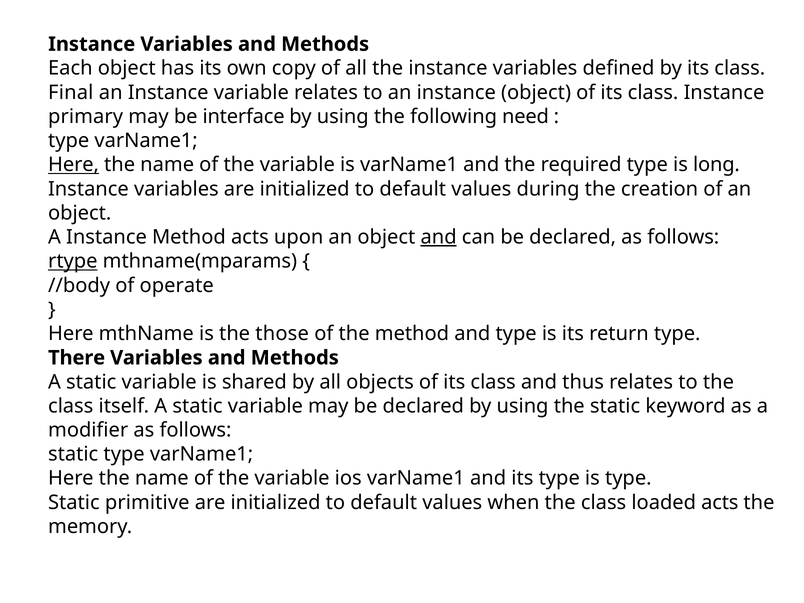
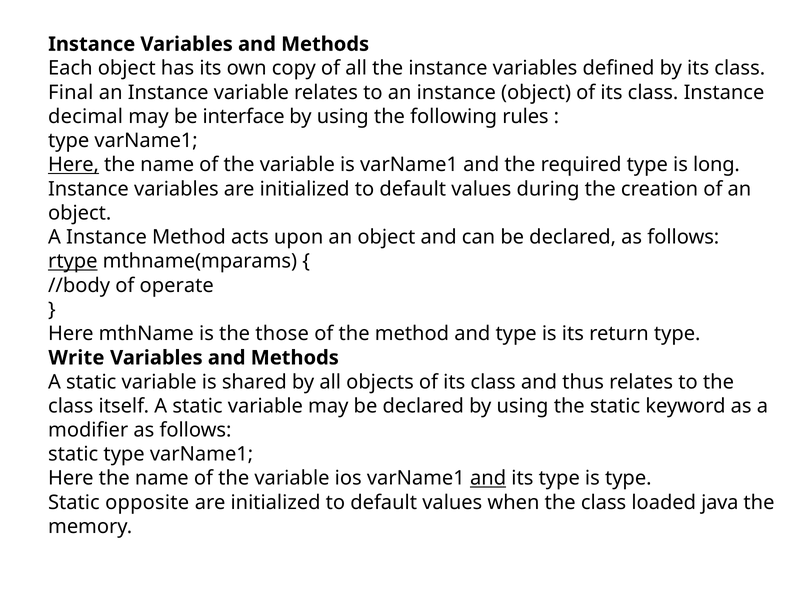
primary: primary -> decimal
need: need -> rules
and at (439, 237) underline: present -> none
There: There -> Write
and at (488, 478) underline: none -> present
primitive: primitive -> opposite
loaded acts: acts -> java
